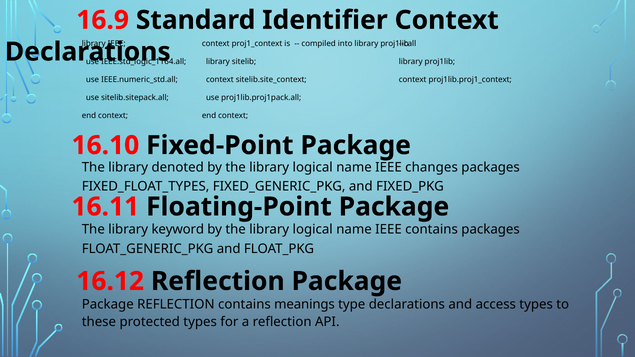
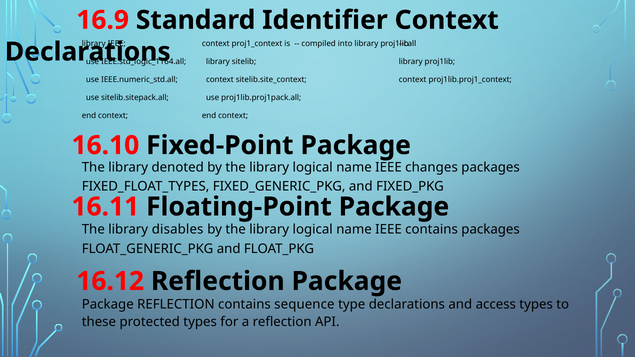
keyword: keyword -> disables
meanings: meanings -> sequence
